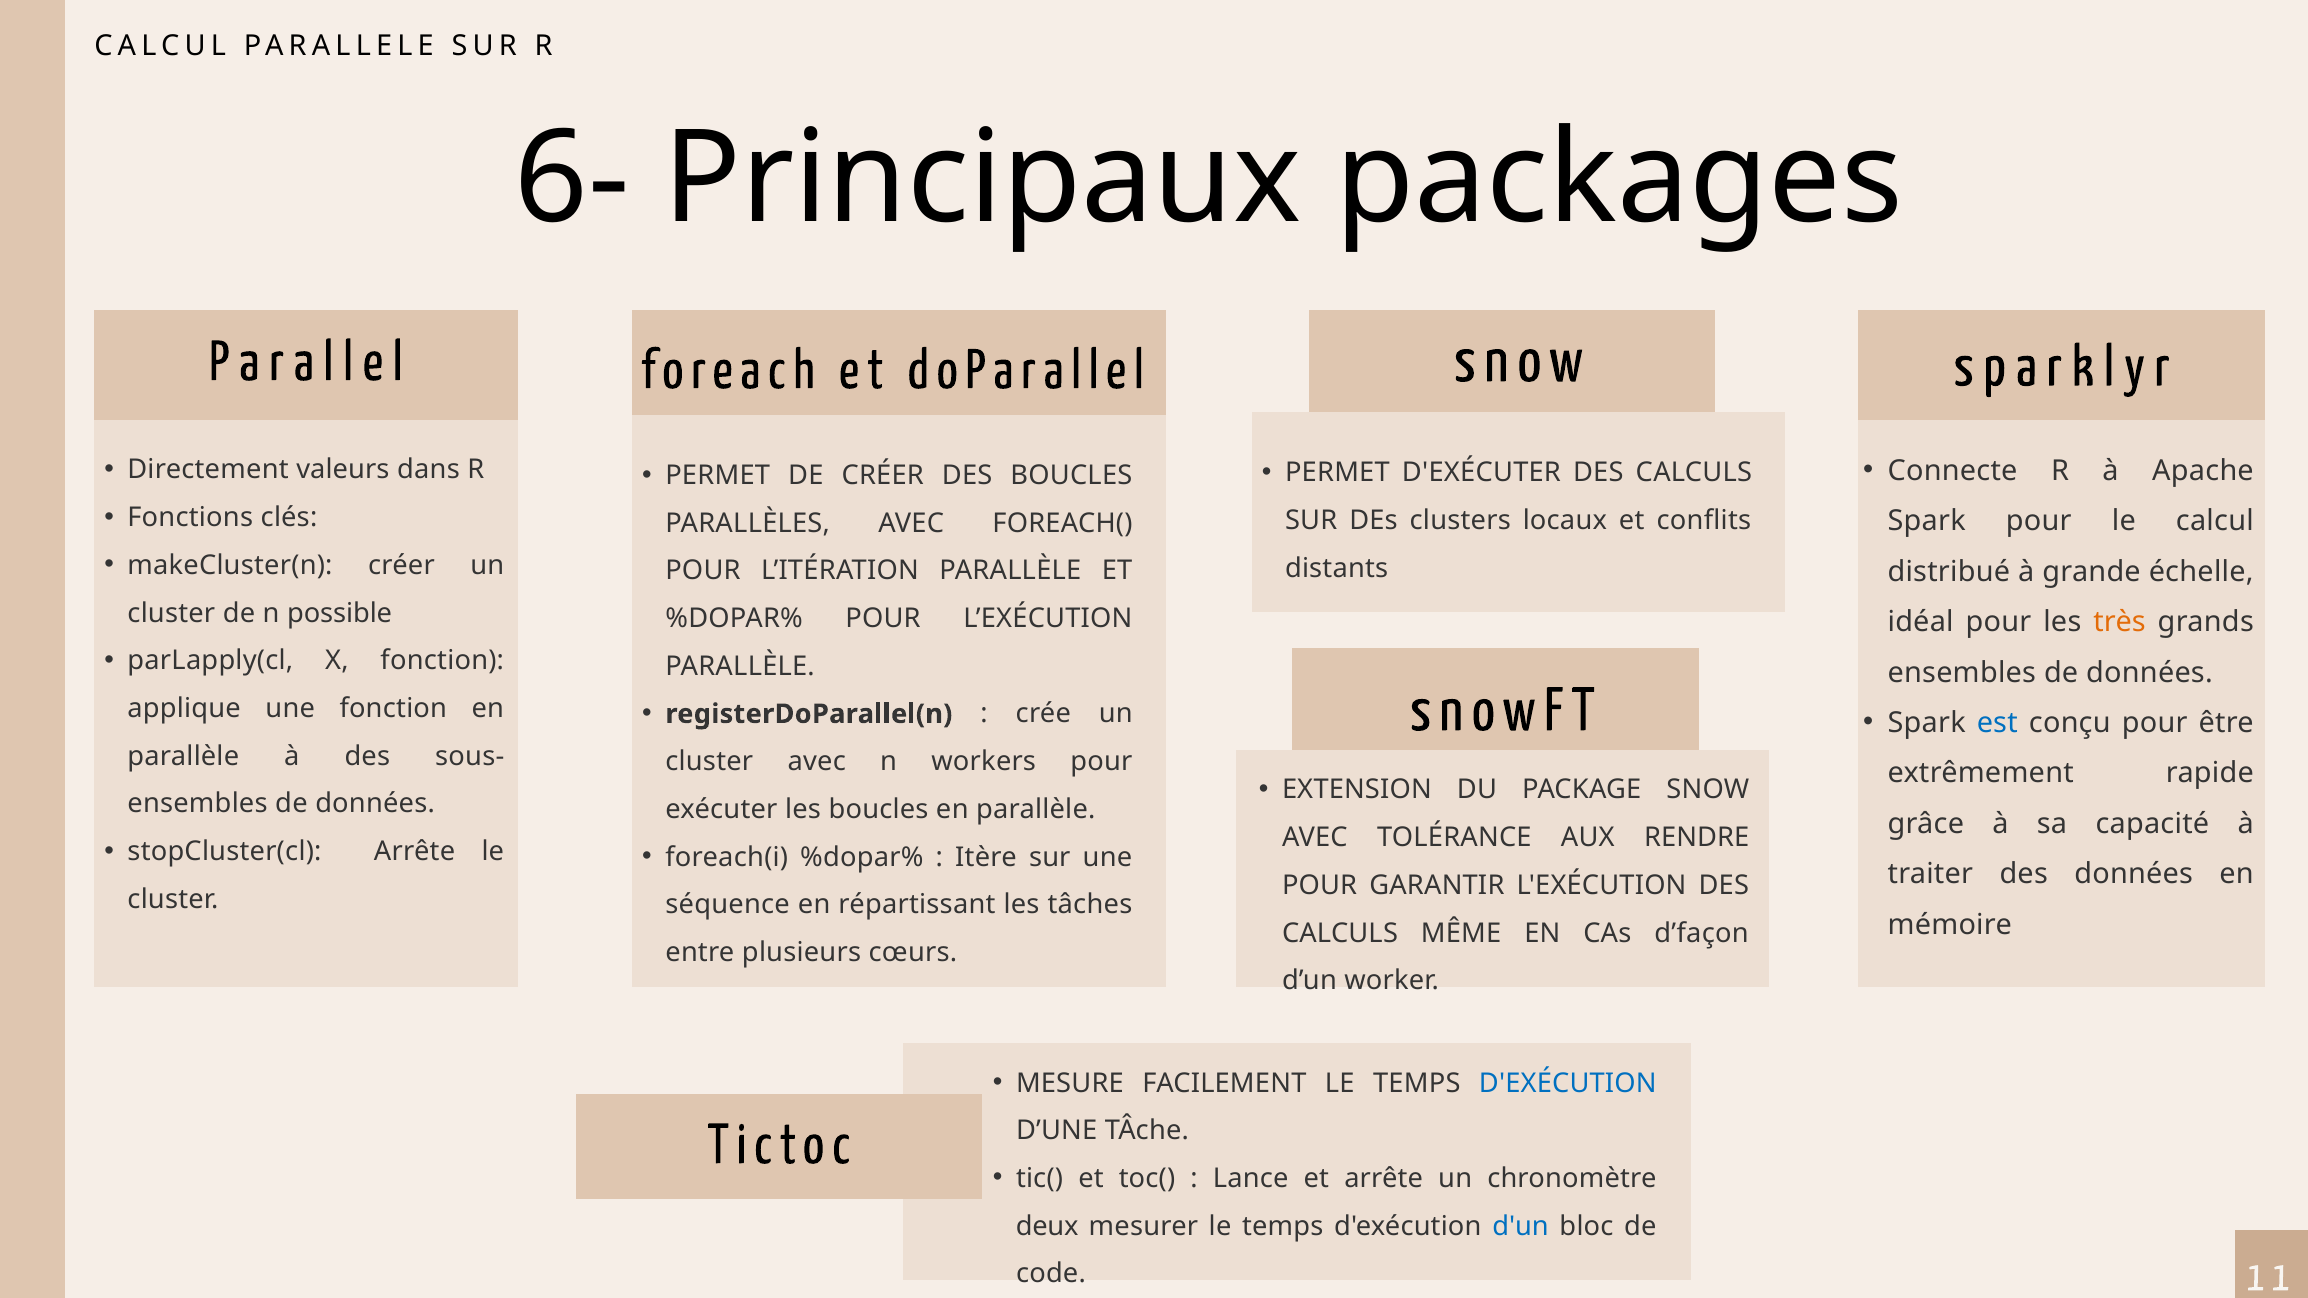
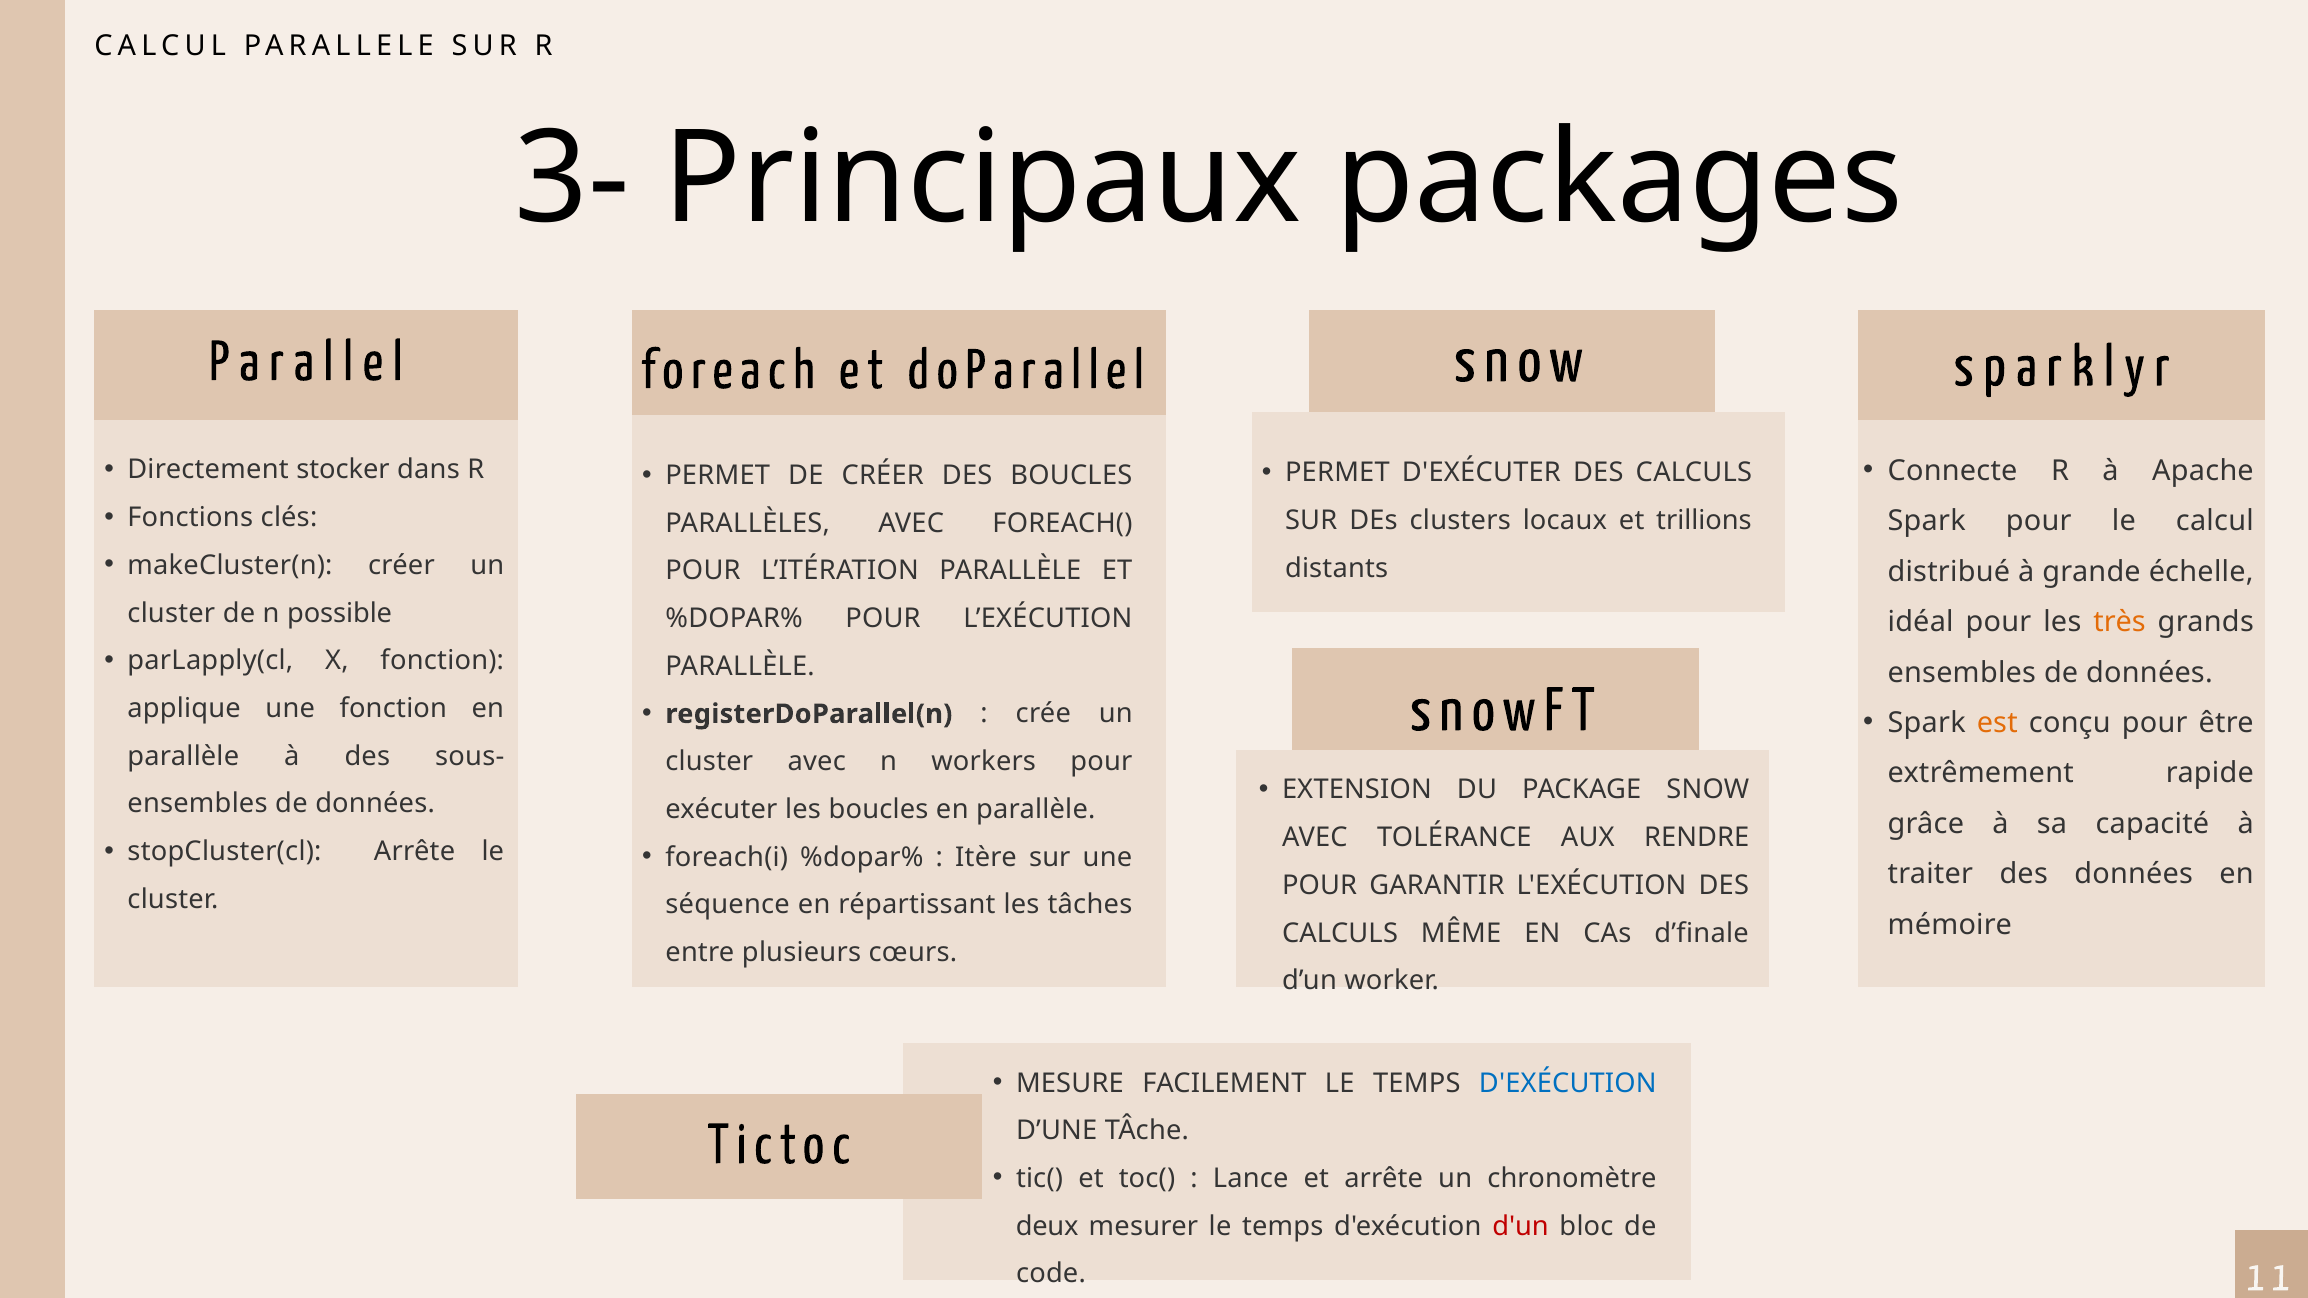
6-: 6- -> 3-
valeurs: valeurs -> stocker
conflits: conflits -> trillions
est colour: blue -> orange
d’façon: d’façon -> d’finale
d'un colour: blue -> red
